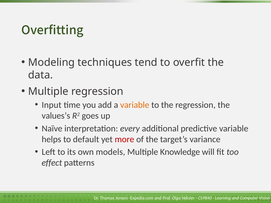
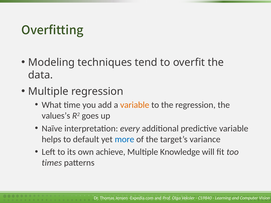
Input: Input -> What
more colour: red -> blue
models: models -> achieve
effect: effect -> times
